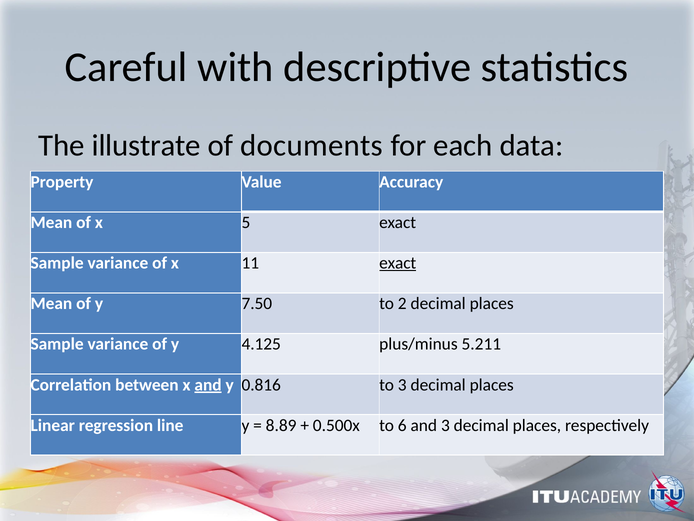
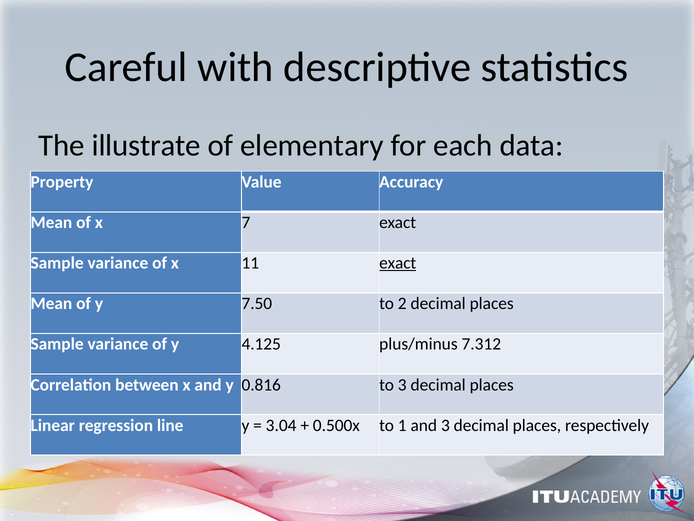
documents: documents -> elementary
5: 5 -> 7
5.211: 5.211 -> 7.312
and at (208, 384) underline: present -> none
8.89: 8.89 -> 3.04
6: 6 -> 1
